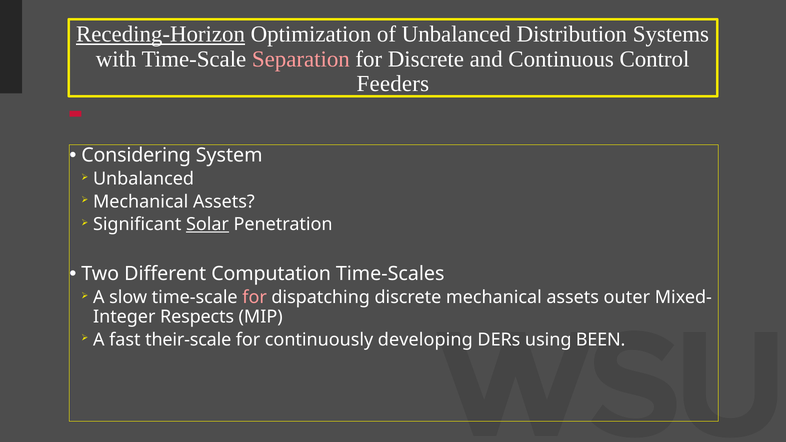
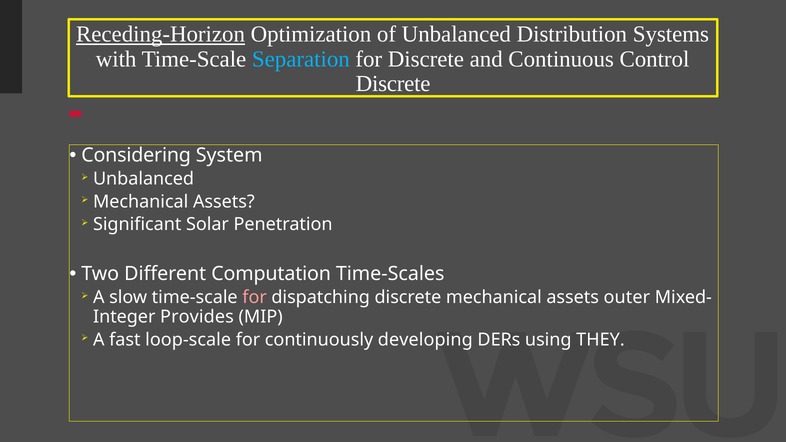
Separation colour: pink -> light blue
Feeders at (393, 84): Feeders -> Discrete
Solar underline: present -> none
Respects: Respects -> Provides
their-scale: their-scale -> loop-scale
BEEN: BEEN -> THEY
